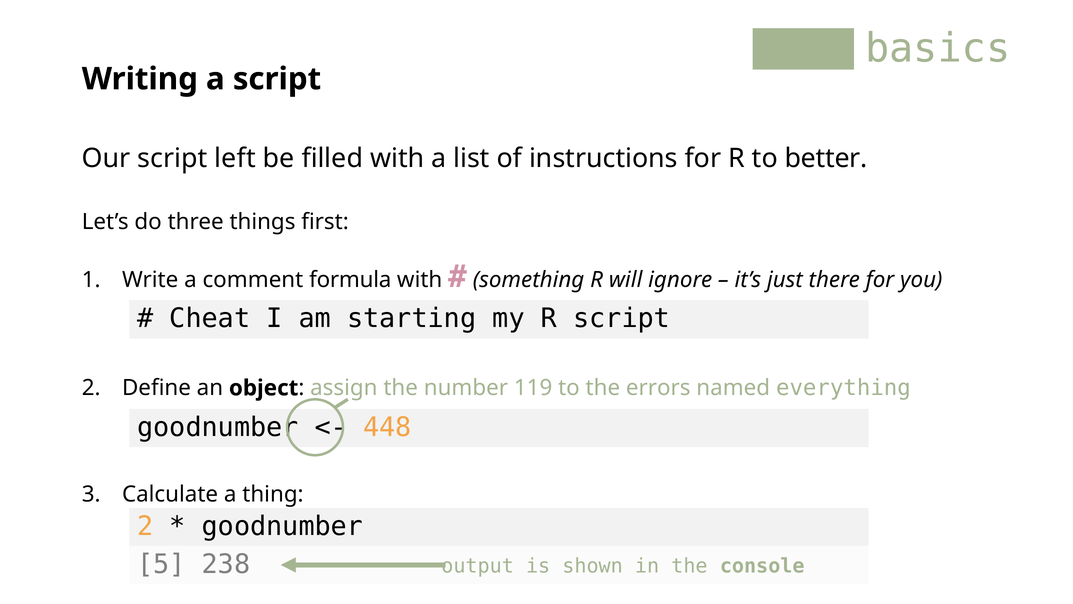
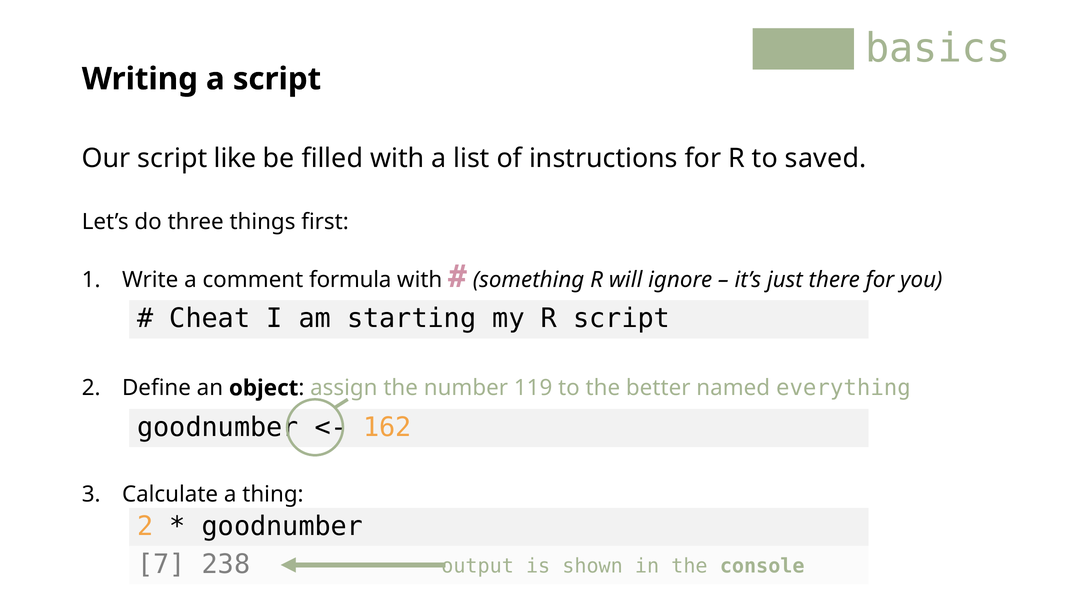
left: left -> like
better: better -> saved
errors: errors -> better
448: 448 -> 162
5: 5 -> 7
